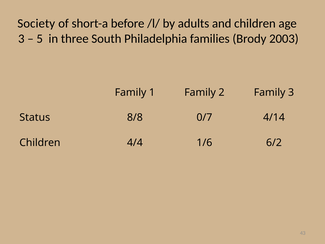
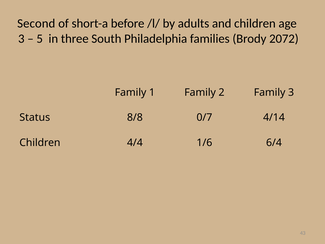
Society: Society -> Second
2003: 2003 -> 2072
6/2: 6/2 -> 6/4
